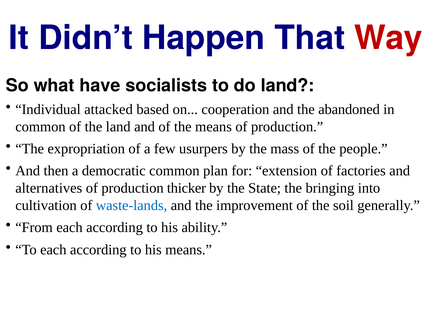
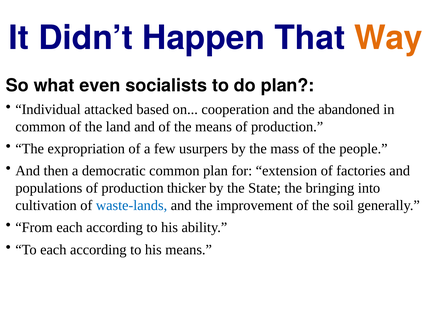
Way colour: red -> orange
have: have -> even
do land: land -> plan
alternatives: alternatives -> populations
